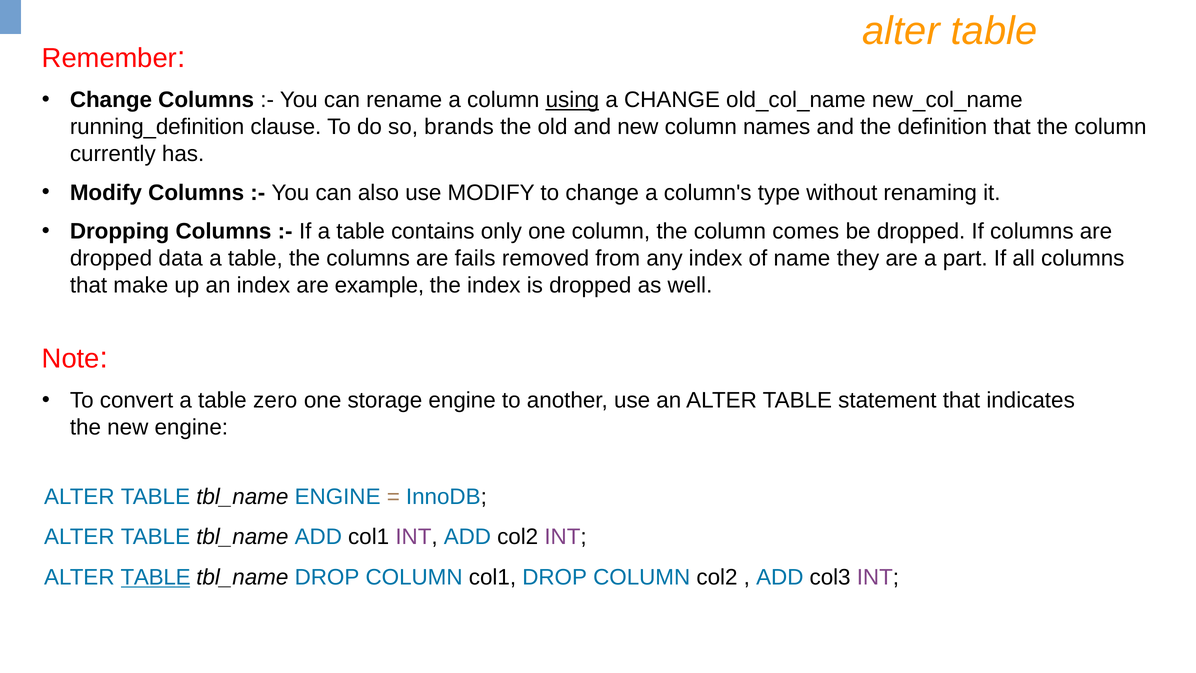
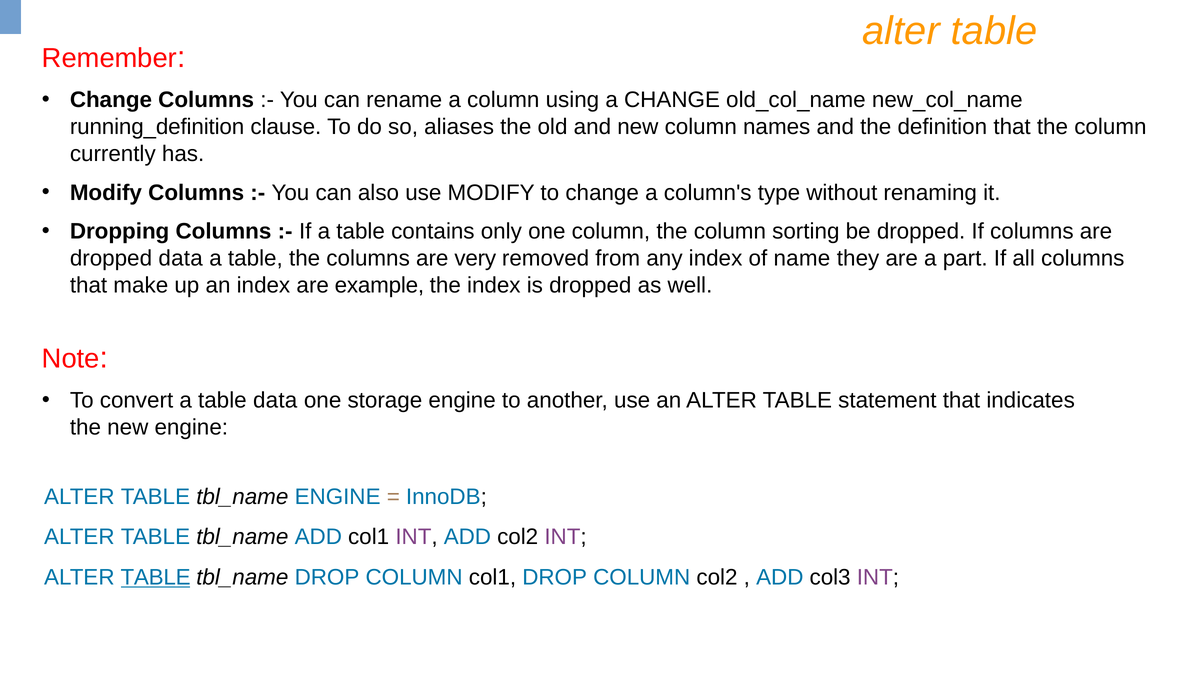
using underline: present -> none
brands: brands -> aliases
comes: comes -> sorting
fails: fails -> very
table zero: zero -> data
